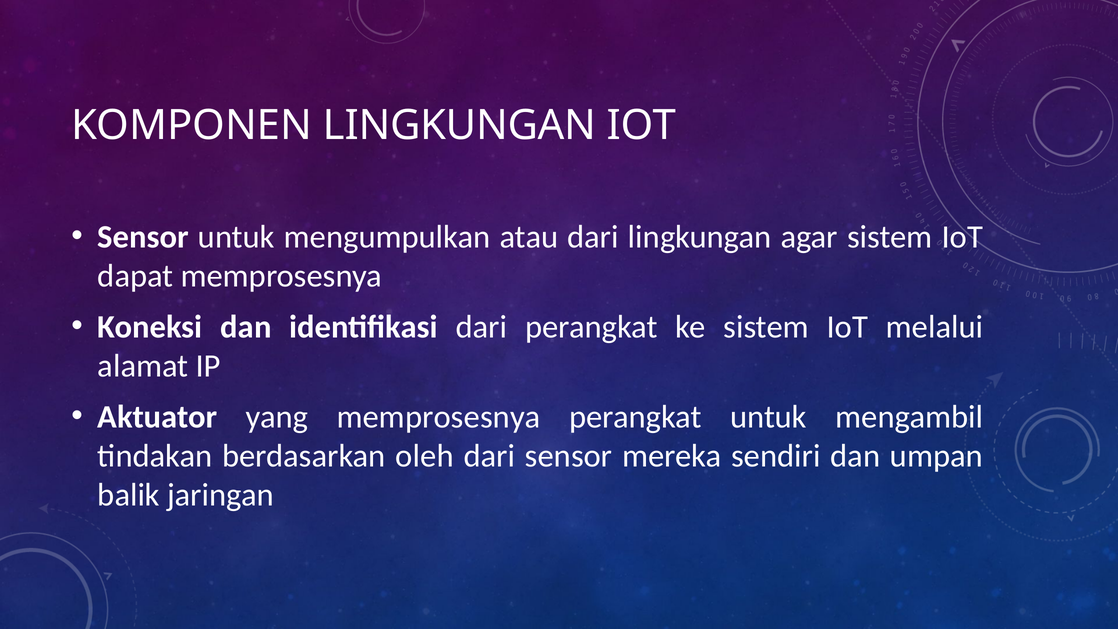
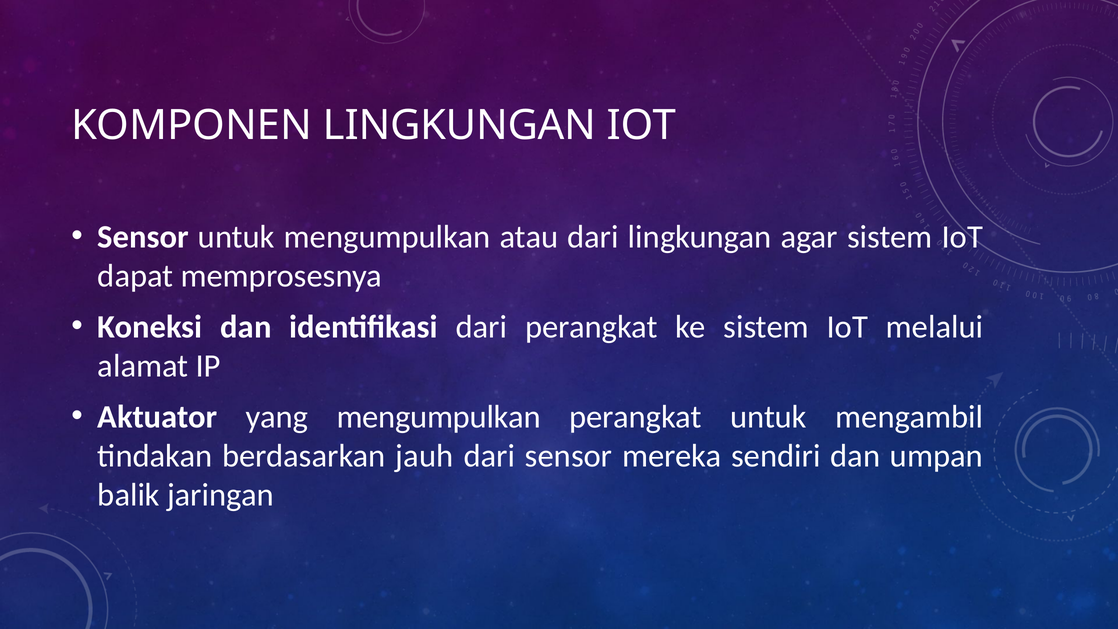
yang memprosesnya: memprosesnya -> mengumpulkan
oleh: oleh -> jauh
